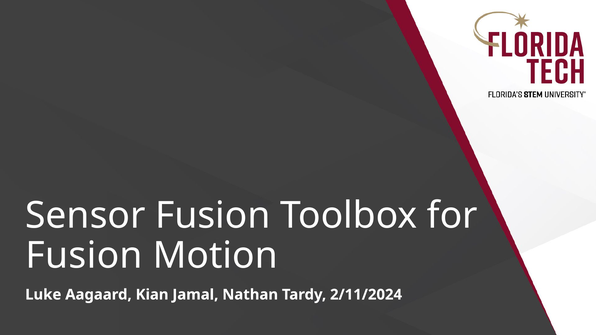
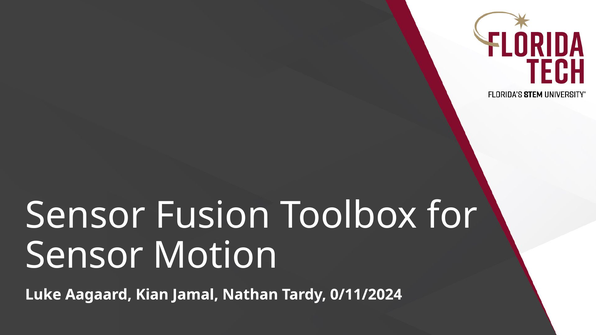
Fusion at (84, 256): Fusion -> Sensor
2/11/2024: 2/11/2024 -> 0/11/2024
